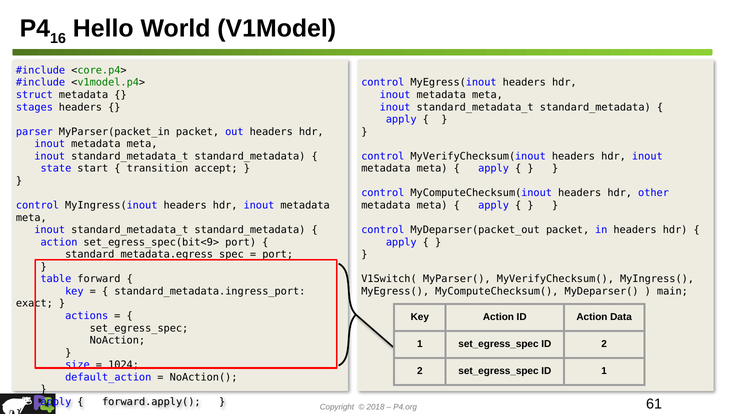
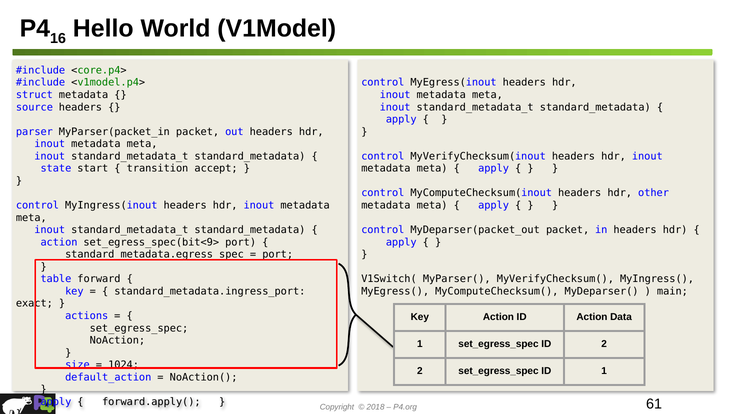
stages: stages -> source
